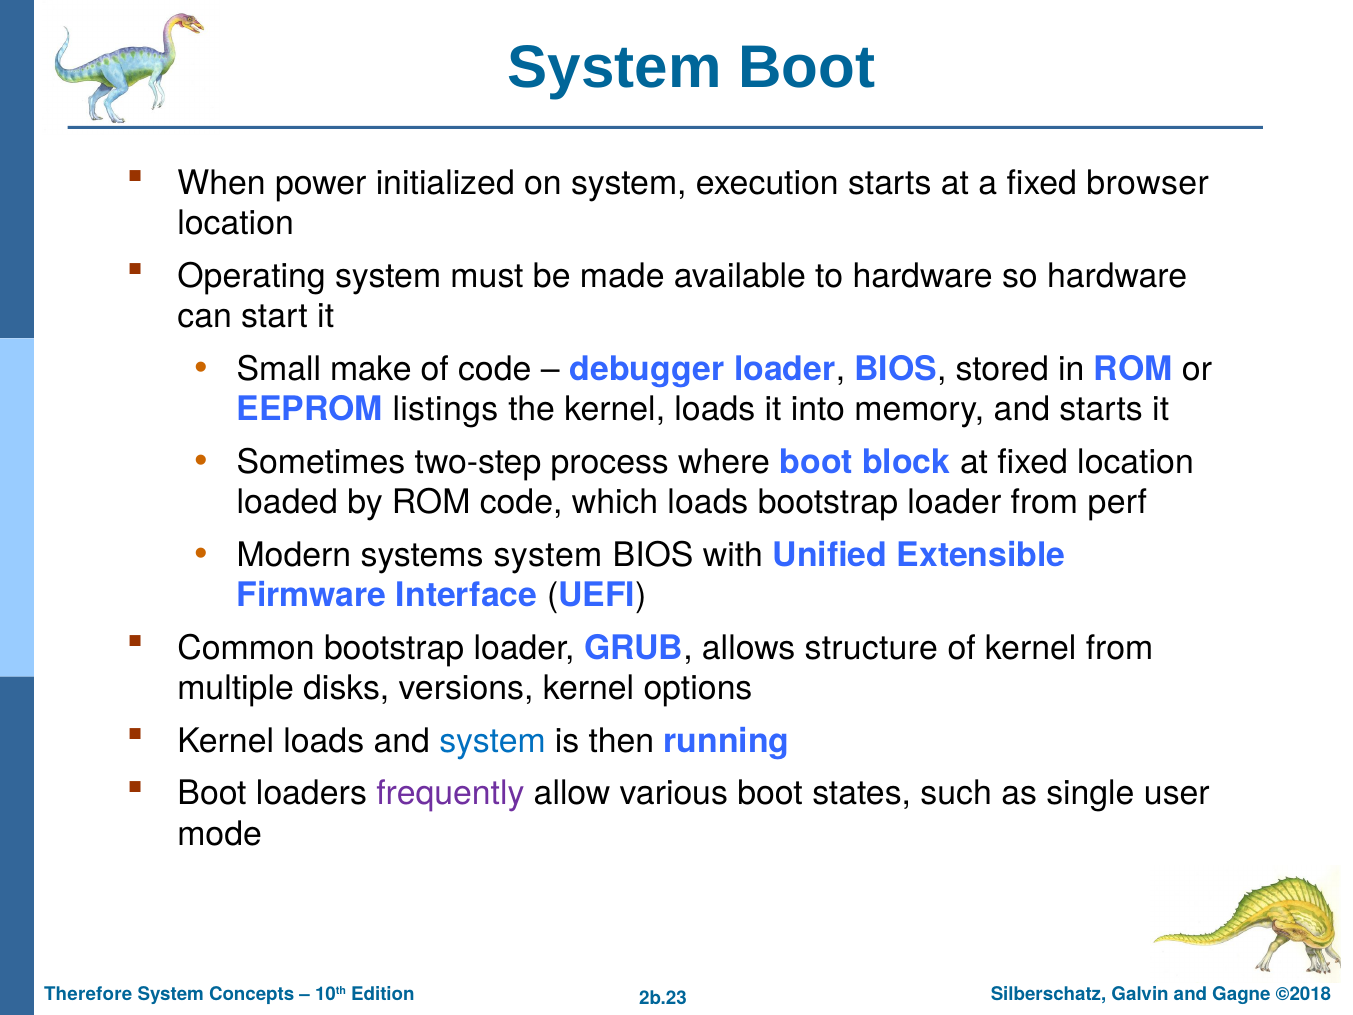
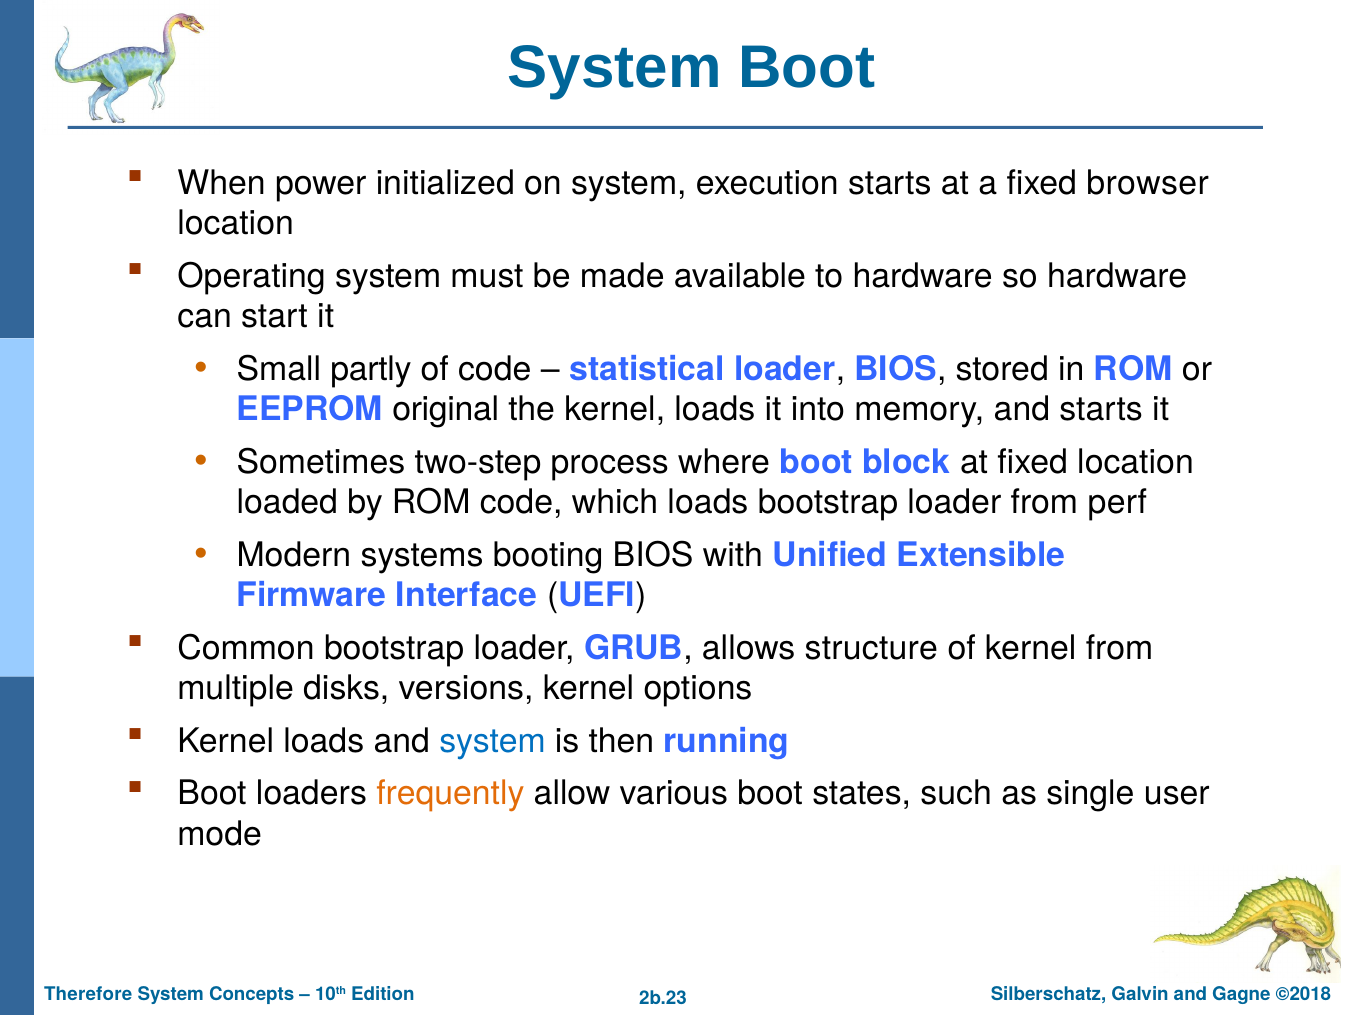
make: make -> partly
debugger: debugger -> statistical
listings: listings -> original
systems system: system -> booting
frequently colour: purple -> orange
